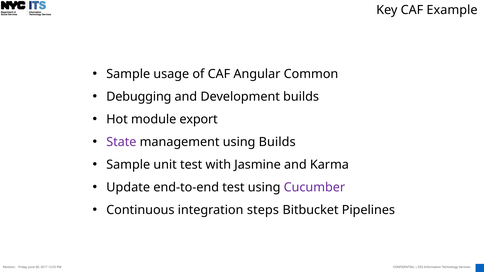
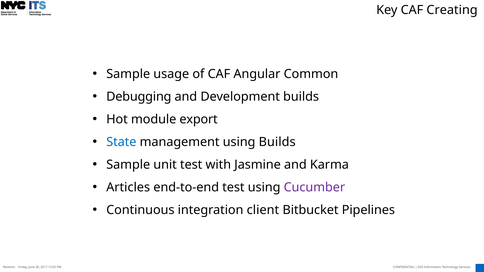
Example: Example -> Creating
State colour: purple -> blue
Update: Update -> Articles
steps: steps -> client
